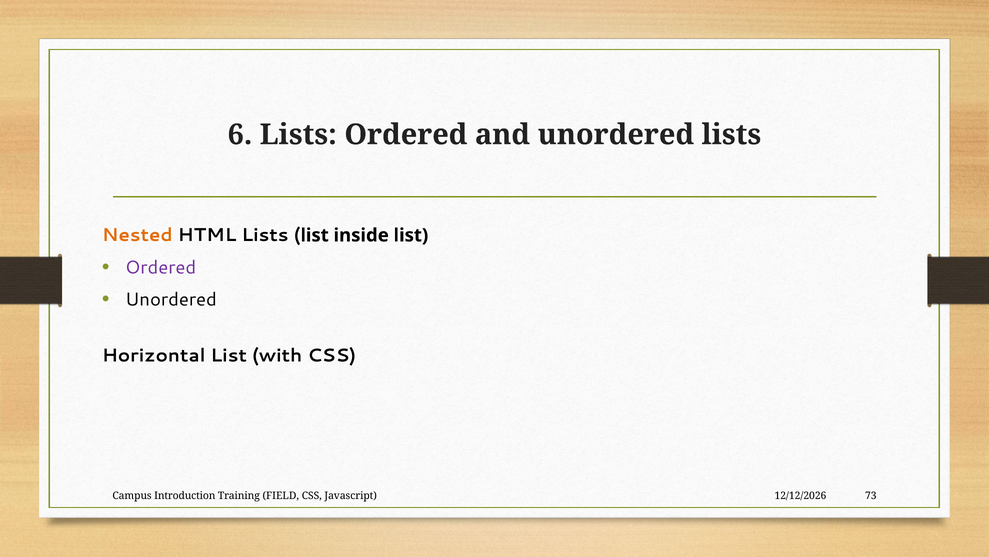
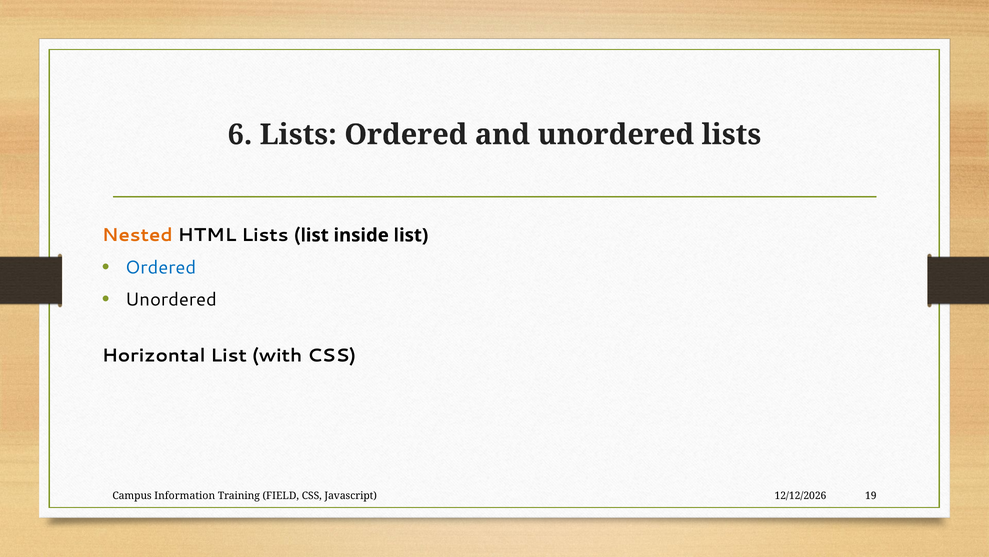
Ordered at (161, 267) colour: purple -> blue
Introduction: Introduction -> Information
73: 73 -> 19
